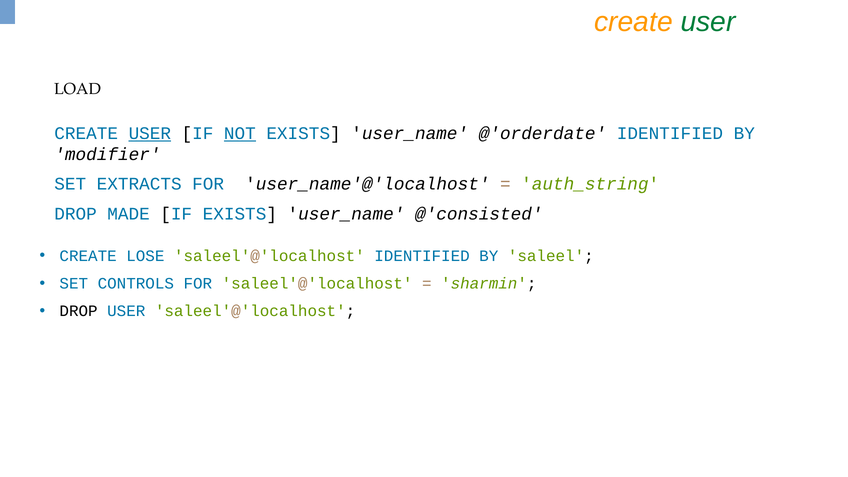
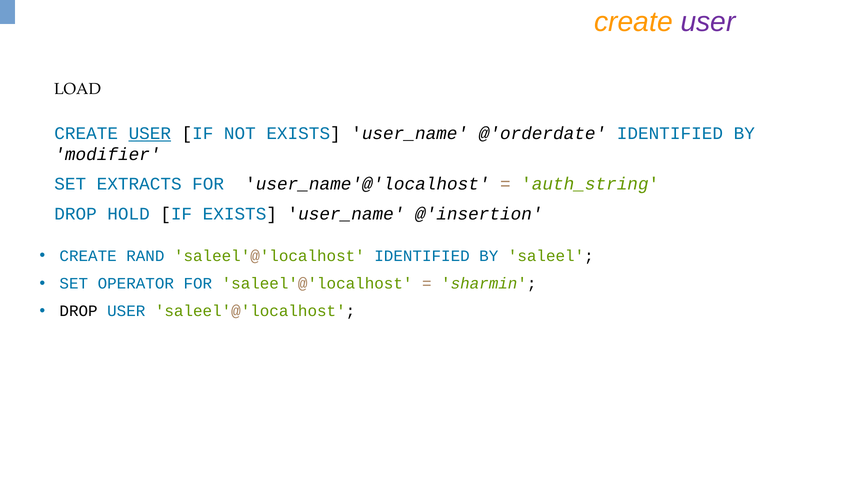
user at (708, 22) colour: green -> purple
NOT underline: present -> none
MADE: MADE -> HOLD
@'consisted: @'consisted -> @'insertion
LOSE: LOSE -> RAND
CONTROLS: CONTROLS -> OPERATOR
